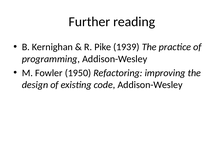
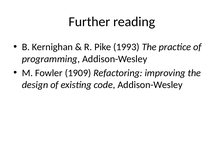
1939: 1939 -> 1993
1950: 1950 -> 1909
